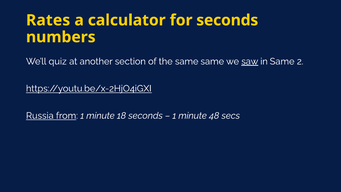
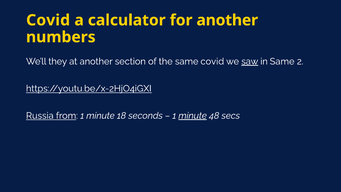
Rates at (48, 20): Rates -> Covid
for seconds: seconds -> another
quiz: quiz -> they
same same: same -> covid
minute at (193, 116) underline: none -> present
